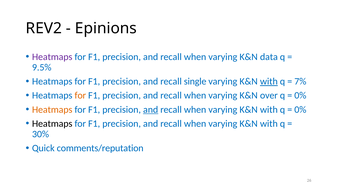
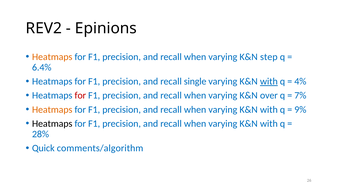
Heatmaps at (52, 57) colour: purple -> orange
data: data -> step
9.5%: 9.5% -> 6.4%
7%: 7% -> 4%
for at (80, 96) colour: orange -> red
0% at (300, 96): 0% -> 7%
and at (151, 110) underline: present -> none
0% at (300, 110): 0% -> 9%
30%: 30% -> 28%
comments/reputation: comments/reputation -> comments/algorithm
